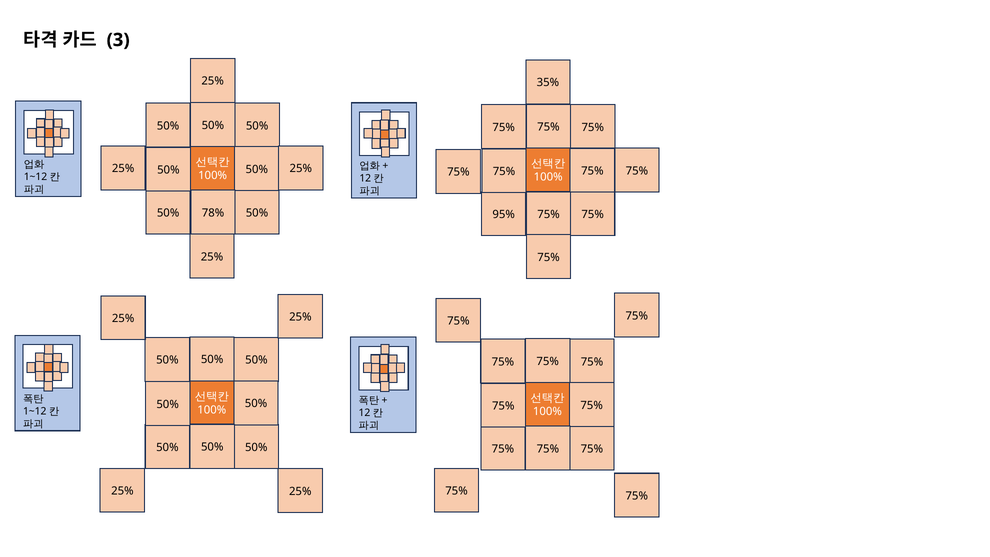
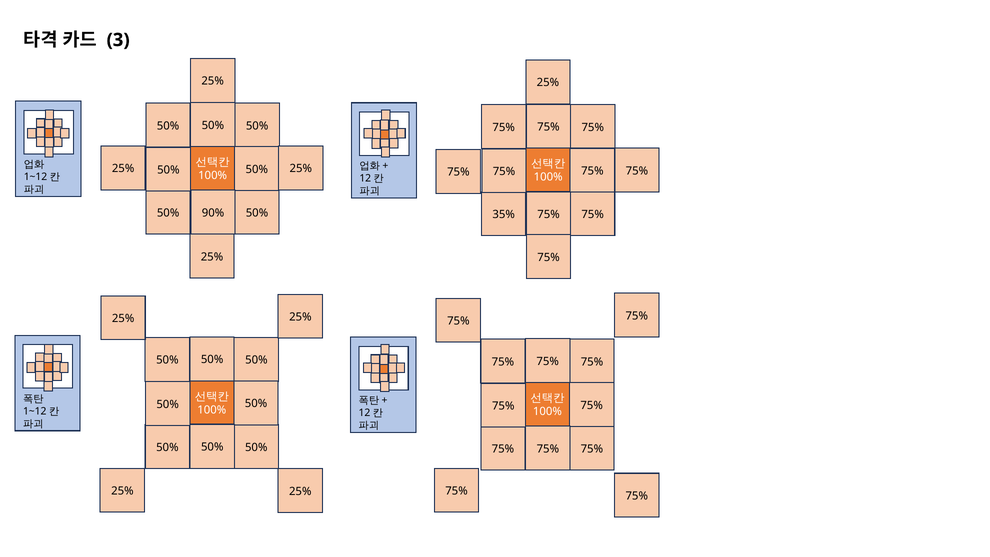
35% at (548, 83): 35% -> 25%
78%: 78% -> 90%
95%: 95% -> 35%
